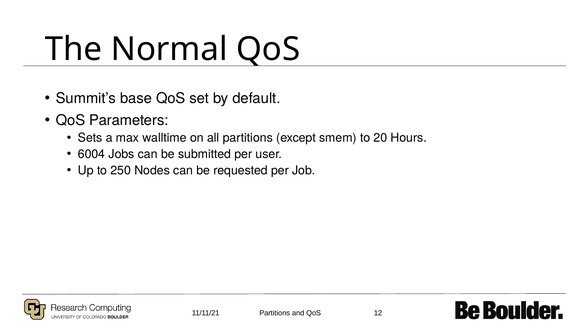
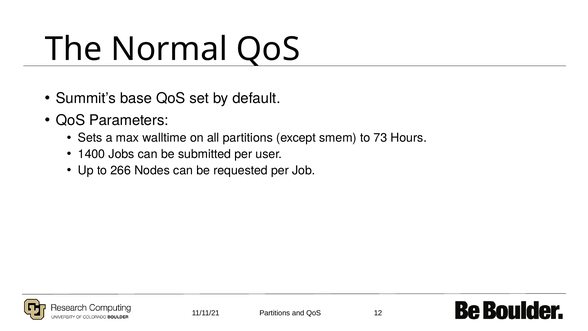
20: 20 -> 73
6004: 6004 -> 1400
250: 250 -> 266
